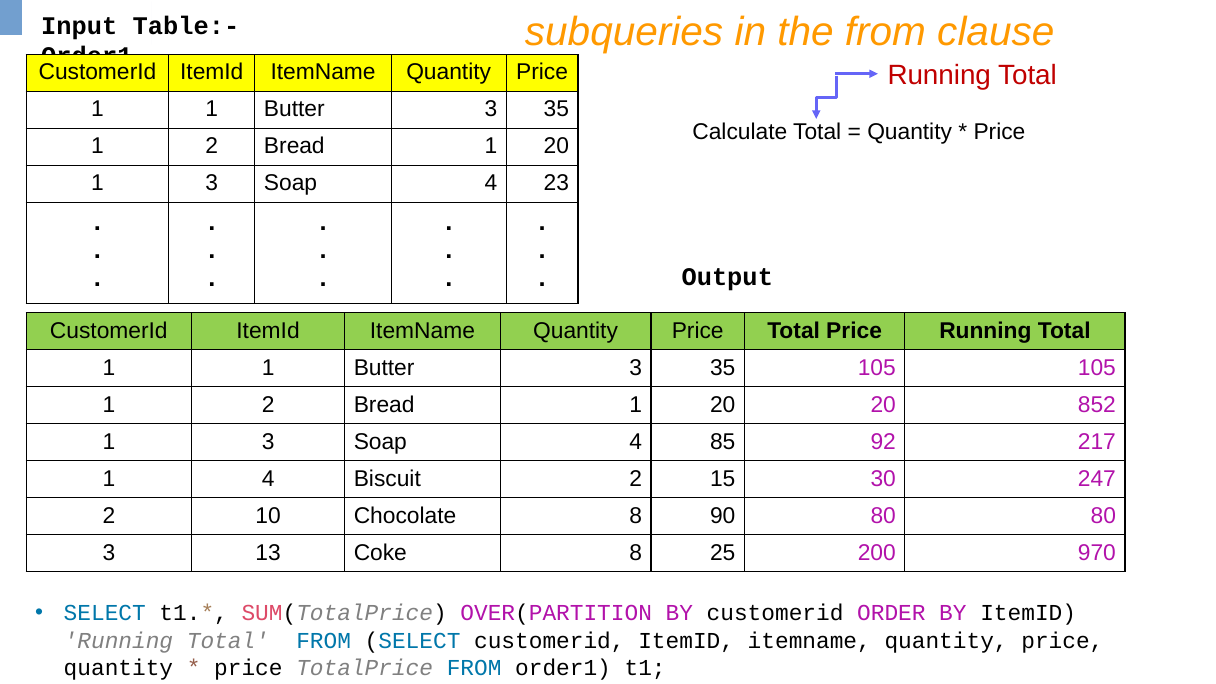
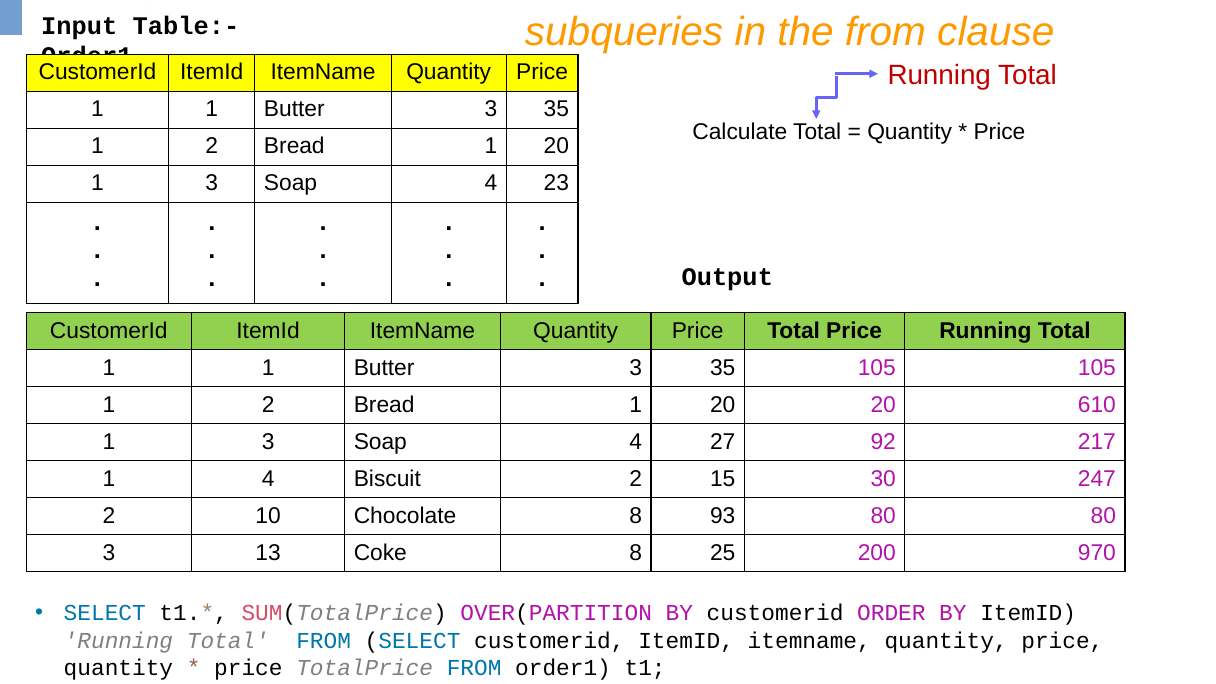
852: 852 -> 610
85: 85 -> 27
90: 90 -> 93
